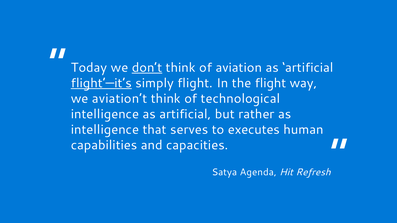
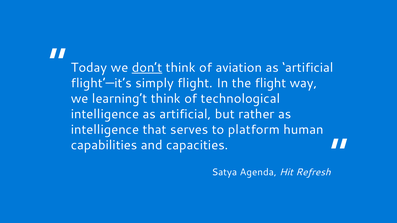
flight’—it’s underline: present -> none
aviation’t: aviation’t -> learning’t
executes: executes -> platform
